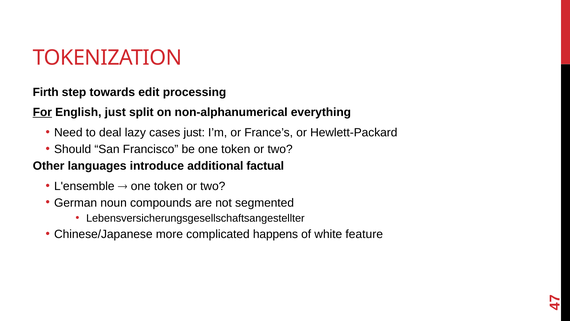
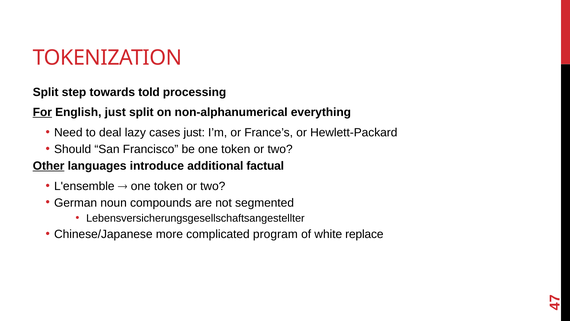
Firth at (46, 92): Firth -> Split
edit: edit -> told
Other underline: none -> present
happens: happens -> program
feature: feature -> replace
